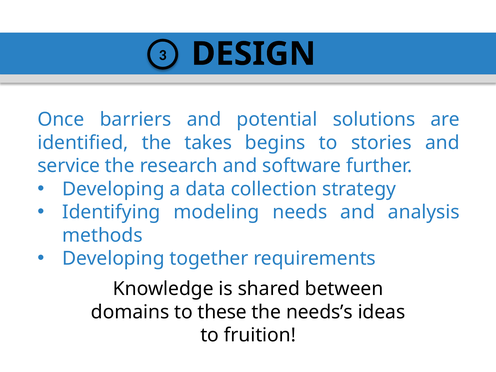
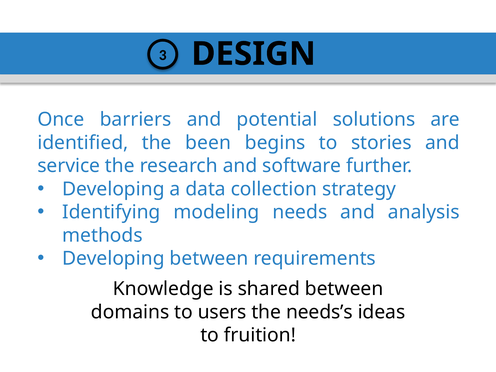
takes: takes -> been
Developing together: together -> between
these: these -> users
